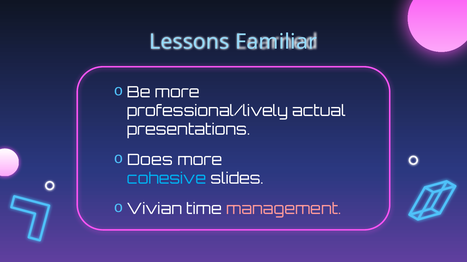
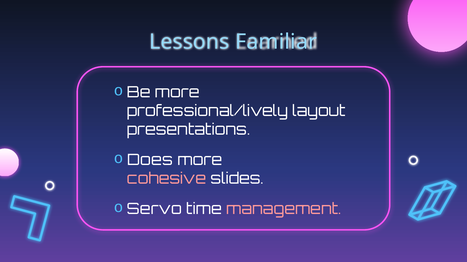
actual: actual -> layout
cohesive colour: light blue -> pink
Vivian: Vivian -> Servo
